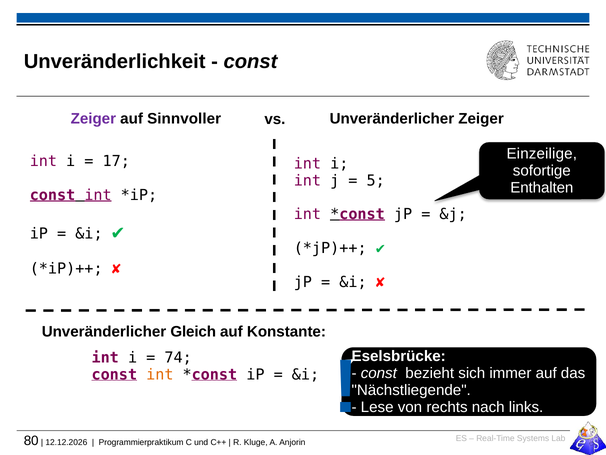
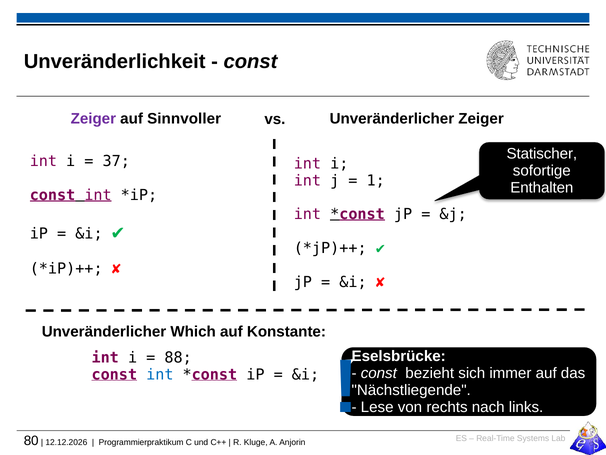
Einzeilige: Einzeilige -> Statischer
17: 17 -> 37
5: 5 -> 1
Gleich: Gleich -> Which
74: 74 -> 88
int at (160, 374) colour: orange -> blue
